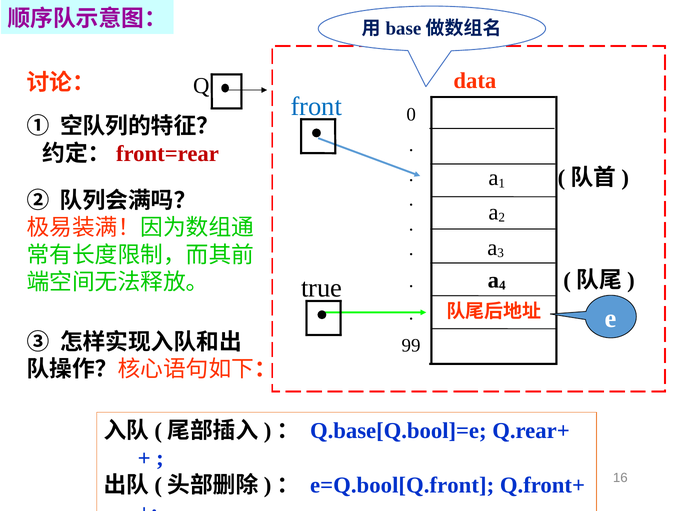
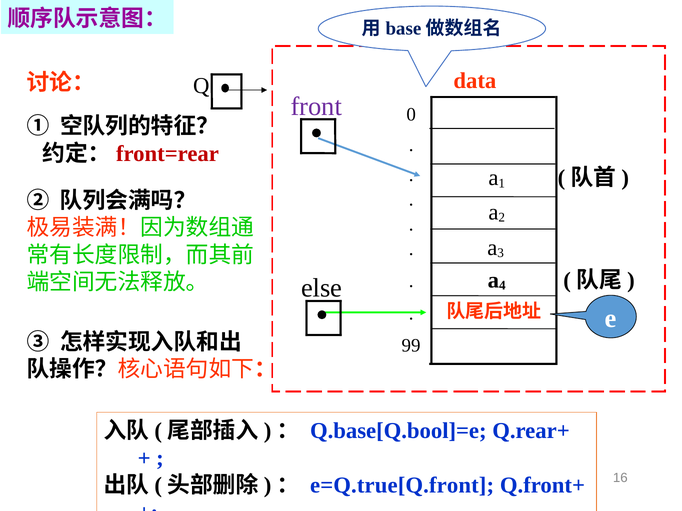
front colour: blue -> purple
true: true -> else
e=Q.bool[Q.front: e=Q.bool[Q.front -> e=Q.true[Q.front
